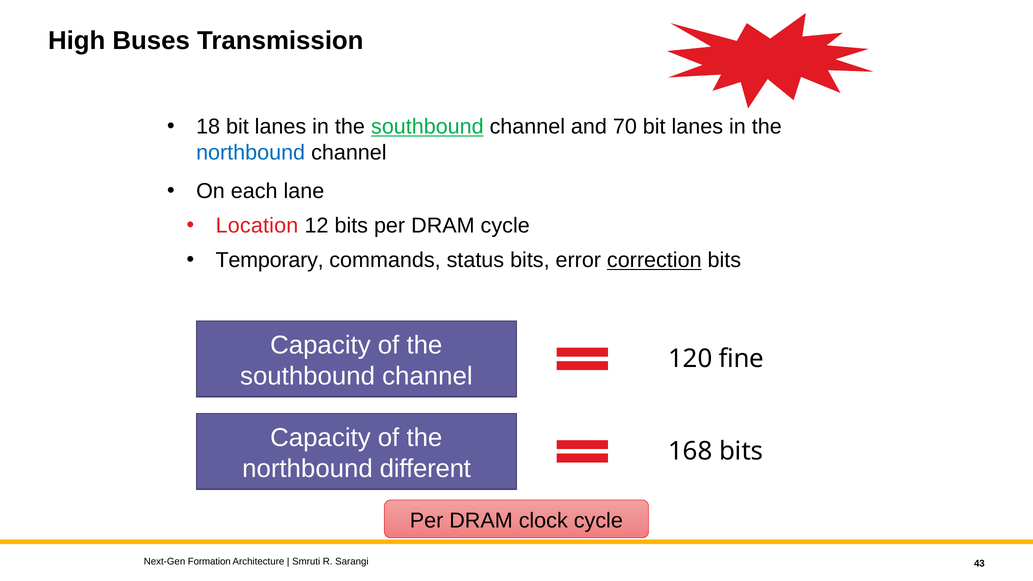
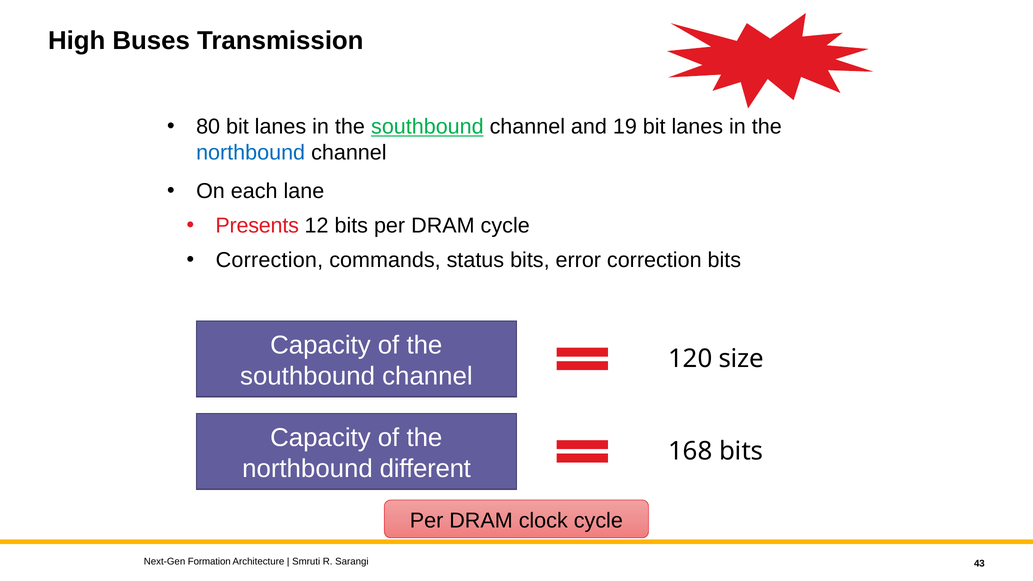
18: 18 -> 80
70: 70 -> 19
Location: Location -> Presents
Temporary at (270, 260): Temporary -> Correction
correction at (654, 260) underline: present -> none
fine: fine -> size
